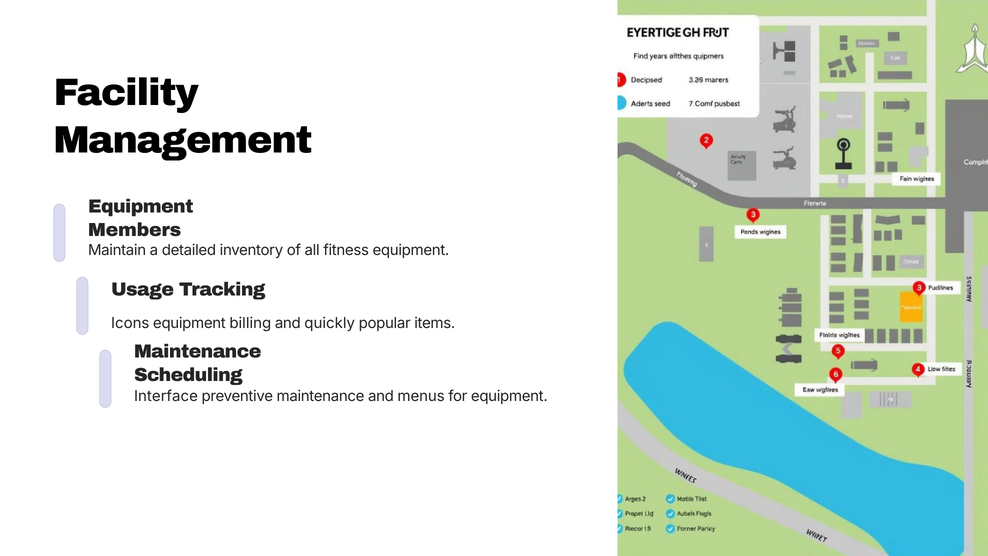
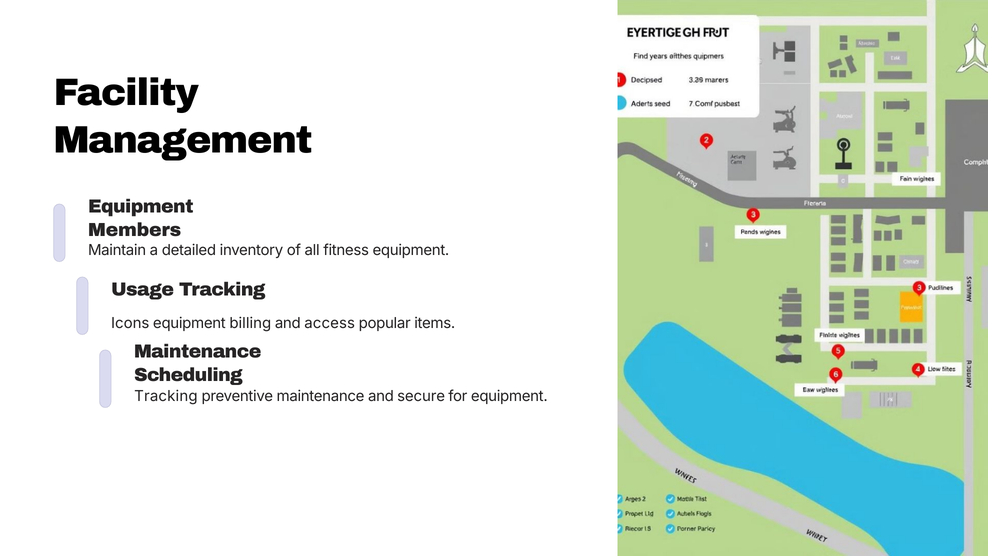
quickly: quickly -> access
Interface at (166, 396): Interface -> Tracking
menus: menus -> secure
